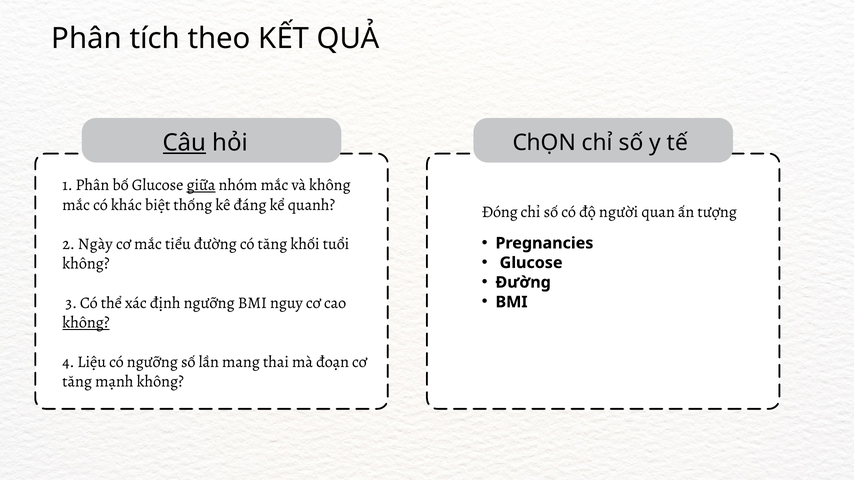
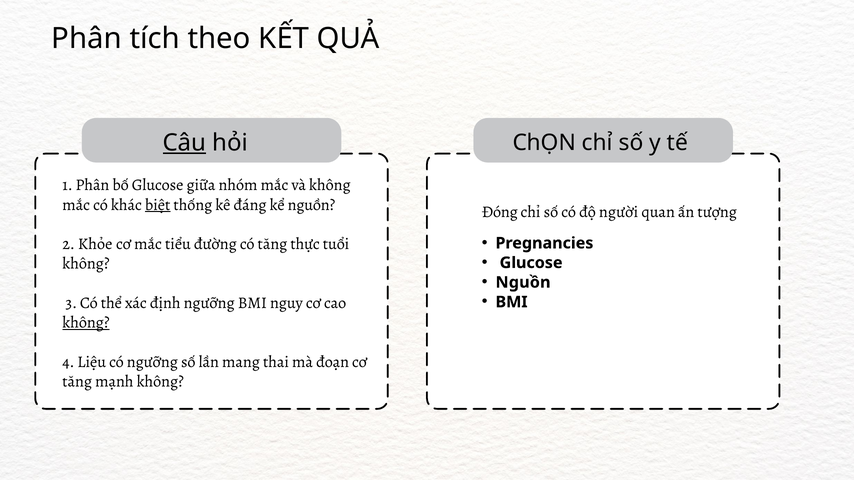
giữa underline: present -> none
biệt underline: none -> present
kể quanh: quanh -> nguồn
Ngày: Ngày -> Khỏe
khối: khối -> thực
Đường at (523, 283): Đường -> Nguồn
